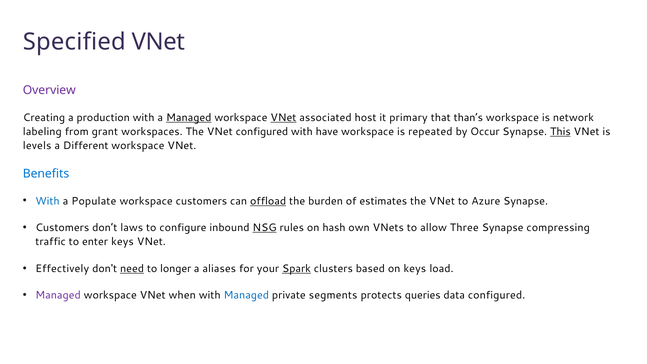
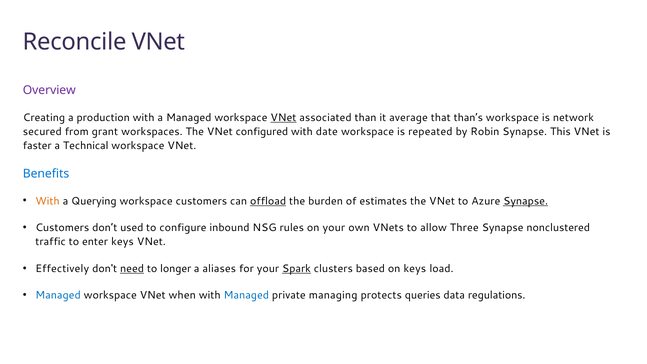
Specified: Specified -> Reconcile
Managed at (189, 117) underline: present -> none
host: host -> than
primary: primary -> average
labeling: labeling -> secured
have: have -> date
Occur: Occur -> Robin
This underline: present -> none
levels: levels -> faster
Different: Different -> Technical
With at (48, 201) colour: blue -> orange
Populate: Populate -> Querying
Synapse at (526, 201) underline: none -> present
laws: laws -> used
NSG underline: present -> none
on hash: hash -> your
compressing: compressing -> nonclustered
Managed at (58, 295) colour: purple -> blue
segments: segments -> managing
data configured: configured -> regulations
